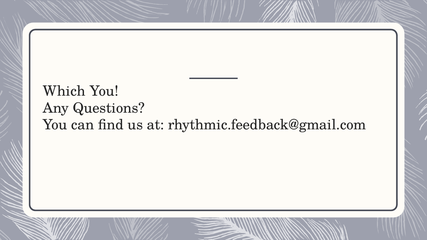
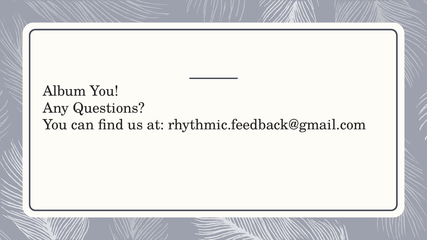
Which: Which -> Album
